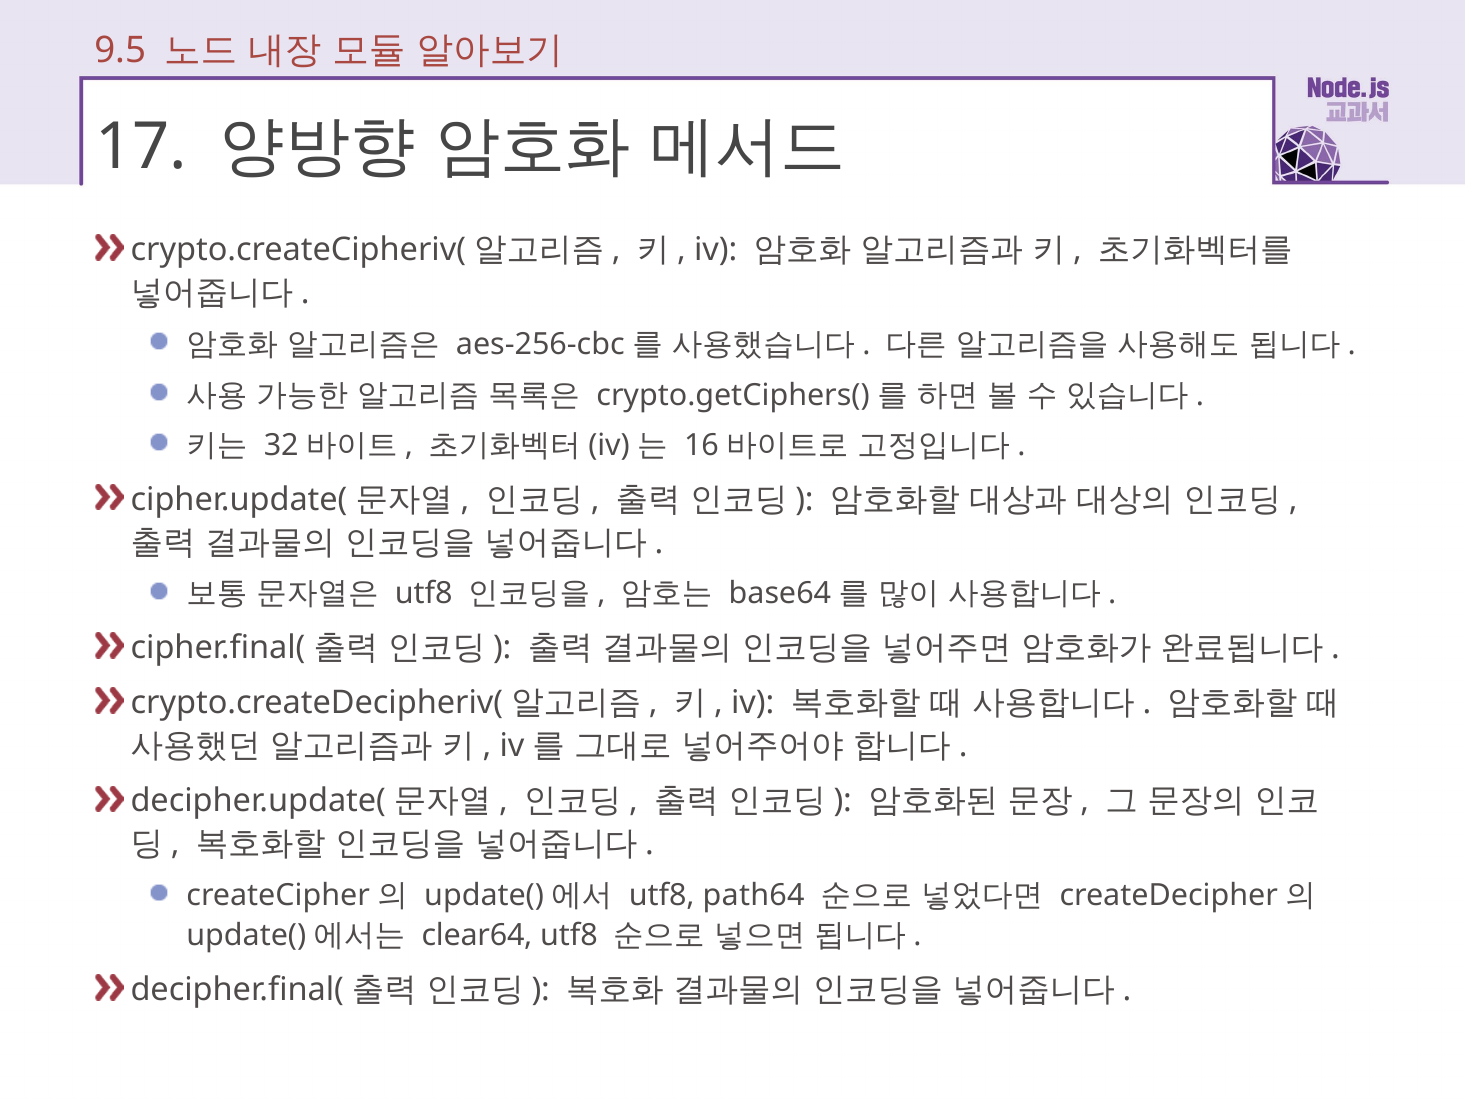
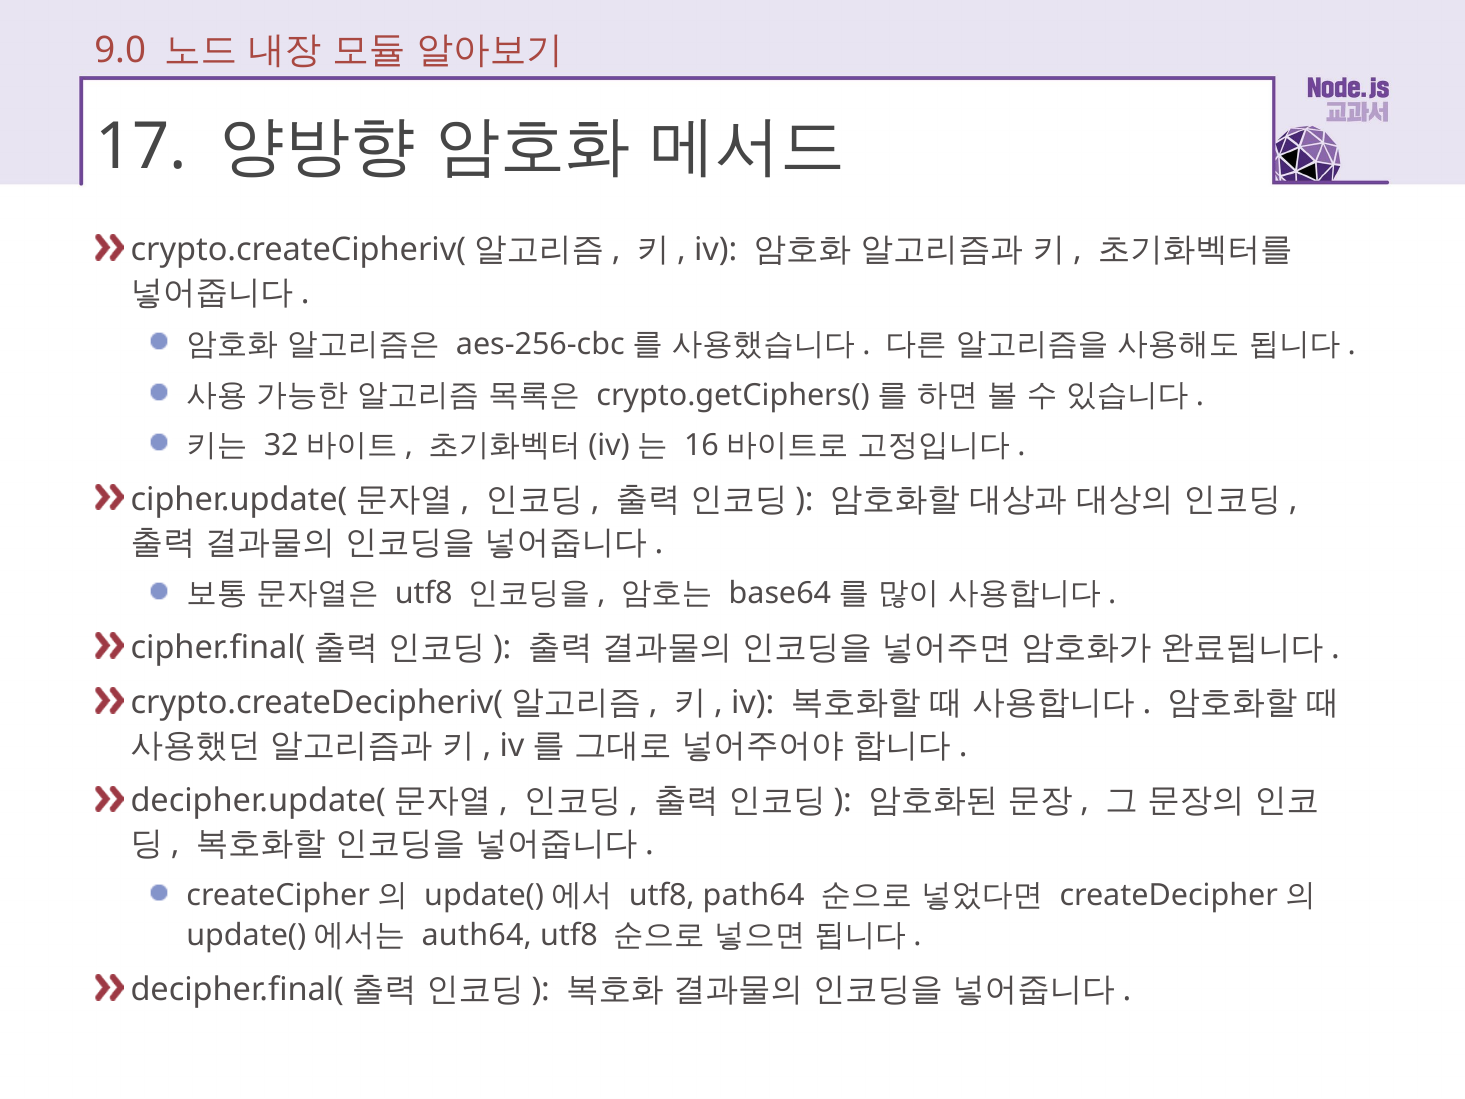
9.5: 9.5 -> 9.0
clear64: clear64 -> auth64
